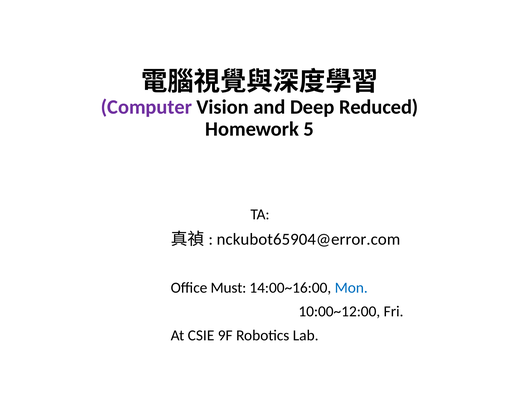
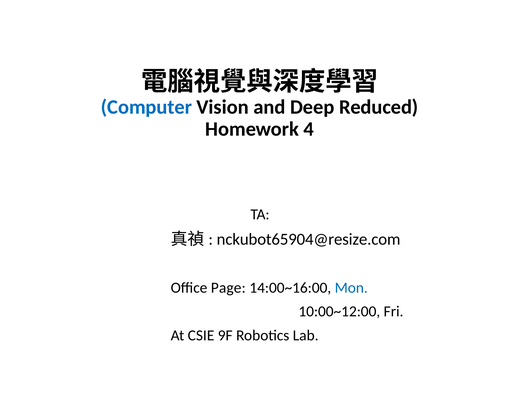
Computer colour: purple -> blue
5: 5 -> 4
nckubot65904@error.com: nckubot65904@error.com -> nckubot65904@resize.com
Must: Must -> Page
